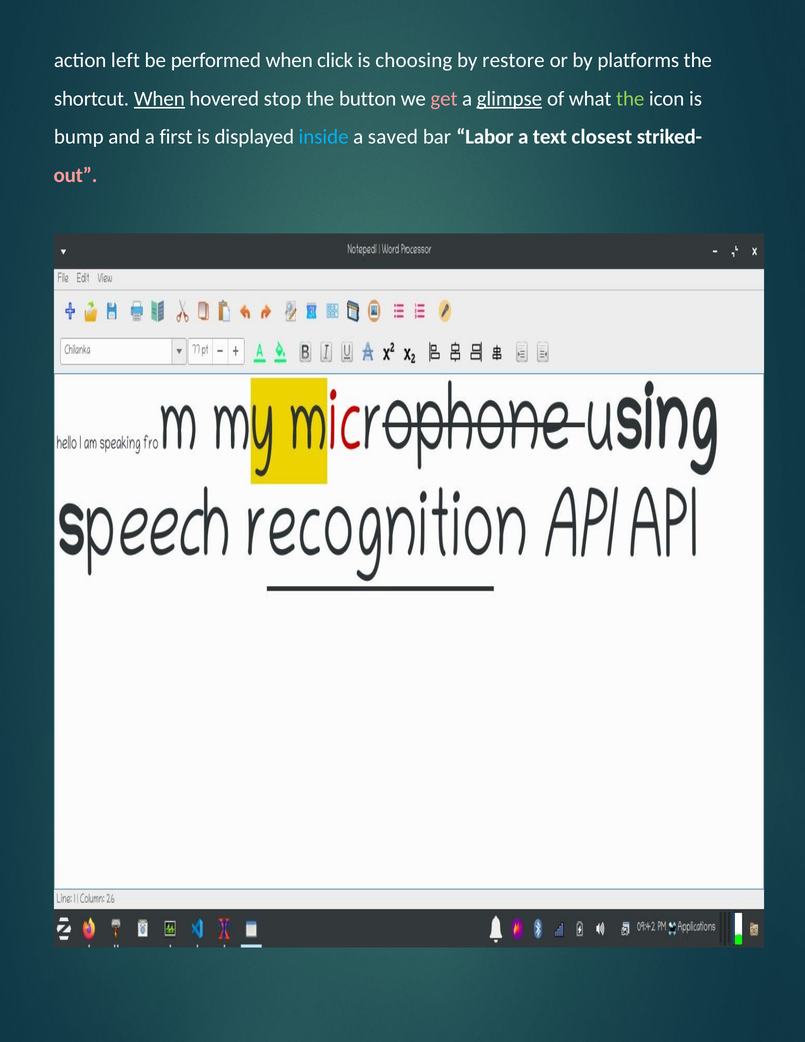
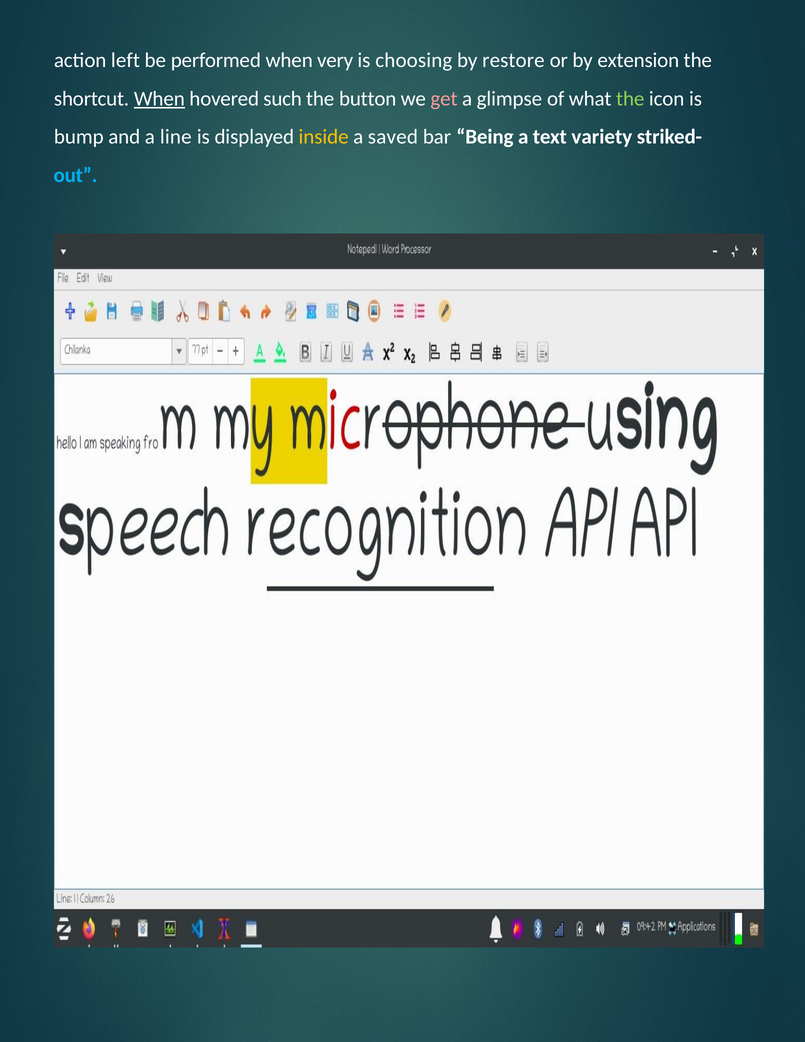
click: click -> very
platforms: platforms -> extension
stop: stop -> such
glimpse underline: present -> none
first: first -> line
inside colour: light blue -> yellow
Labor: Labor -> Being
closest: closest -> variety
out colour: pink -> light blue
